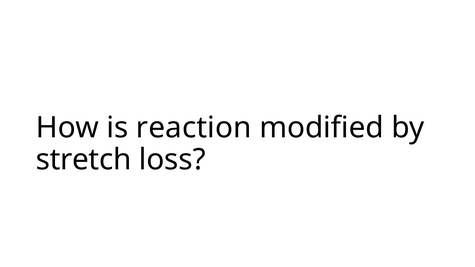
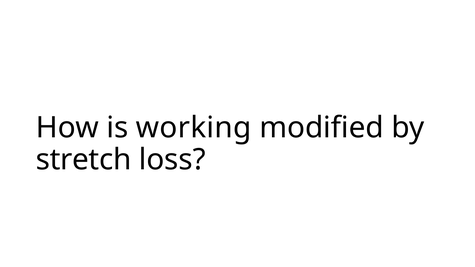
reaction: reaction -> working
